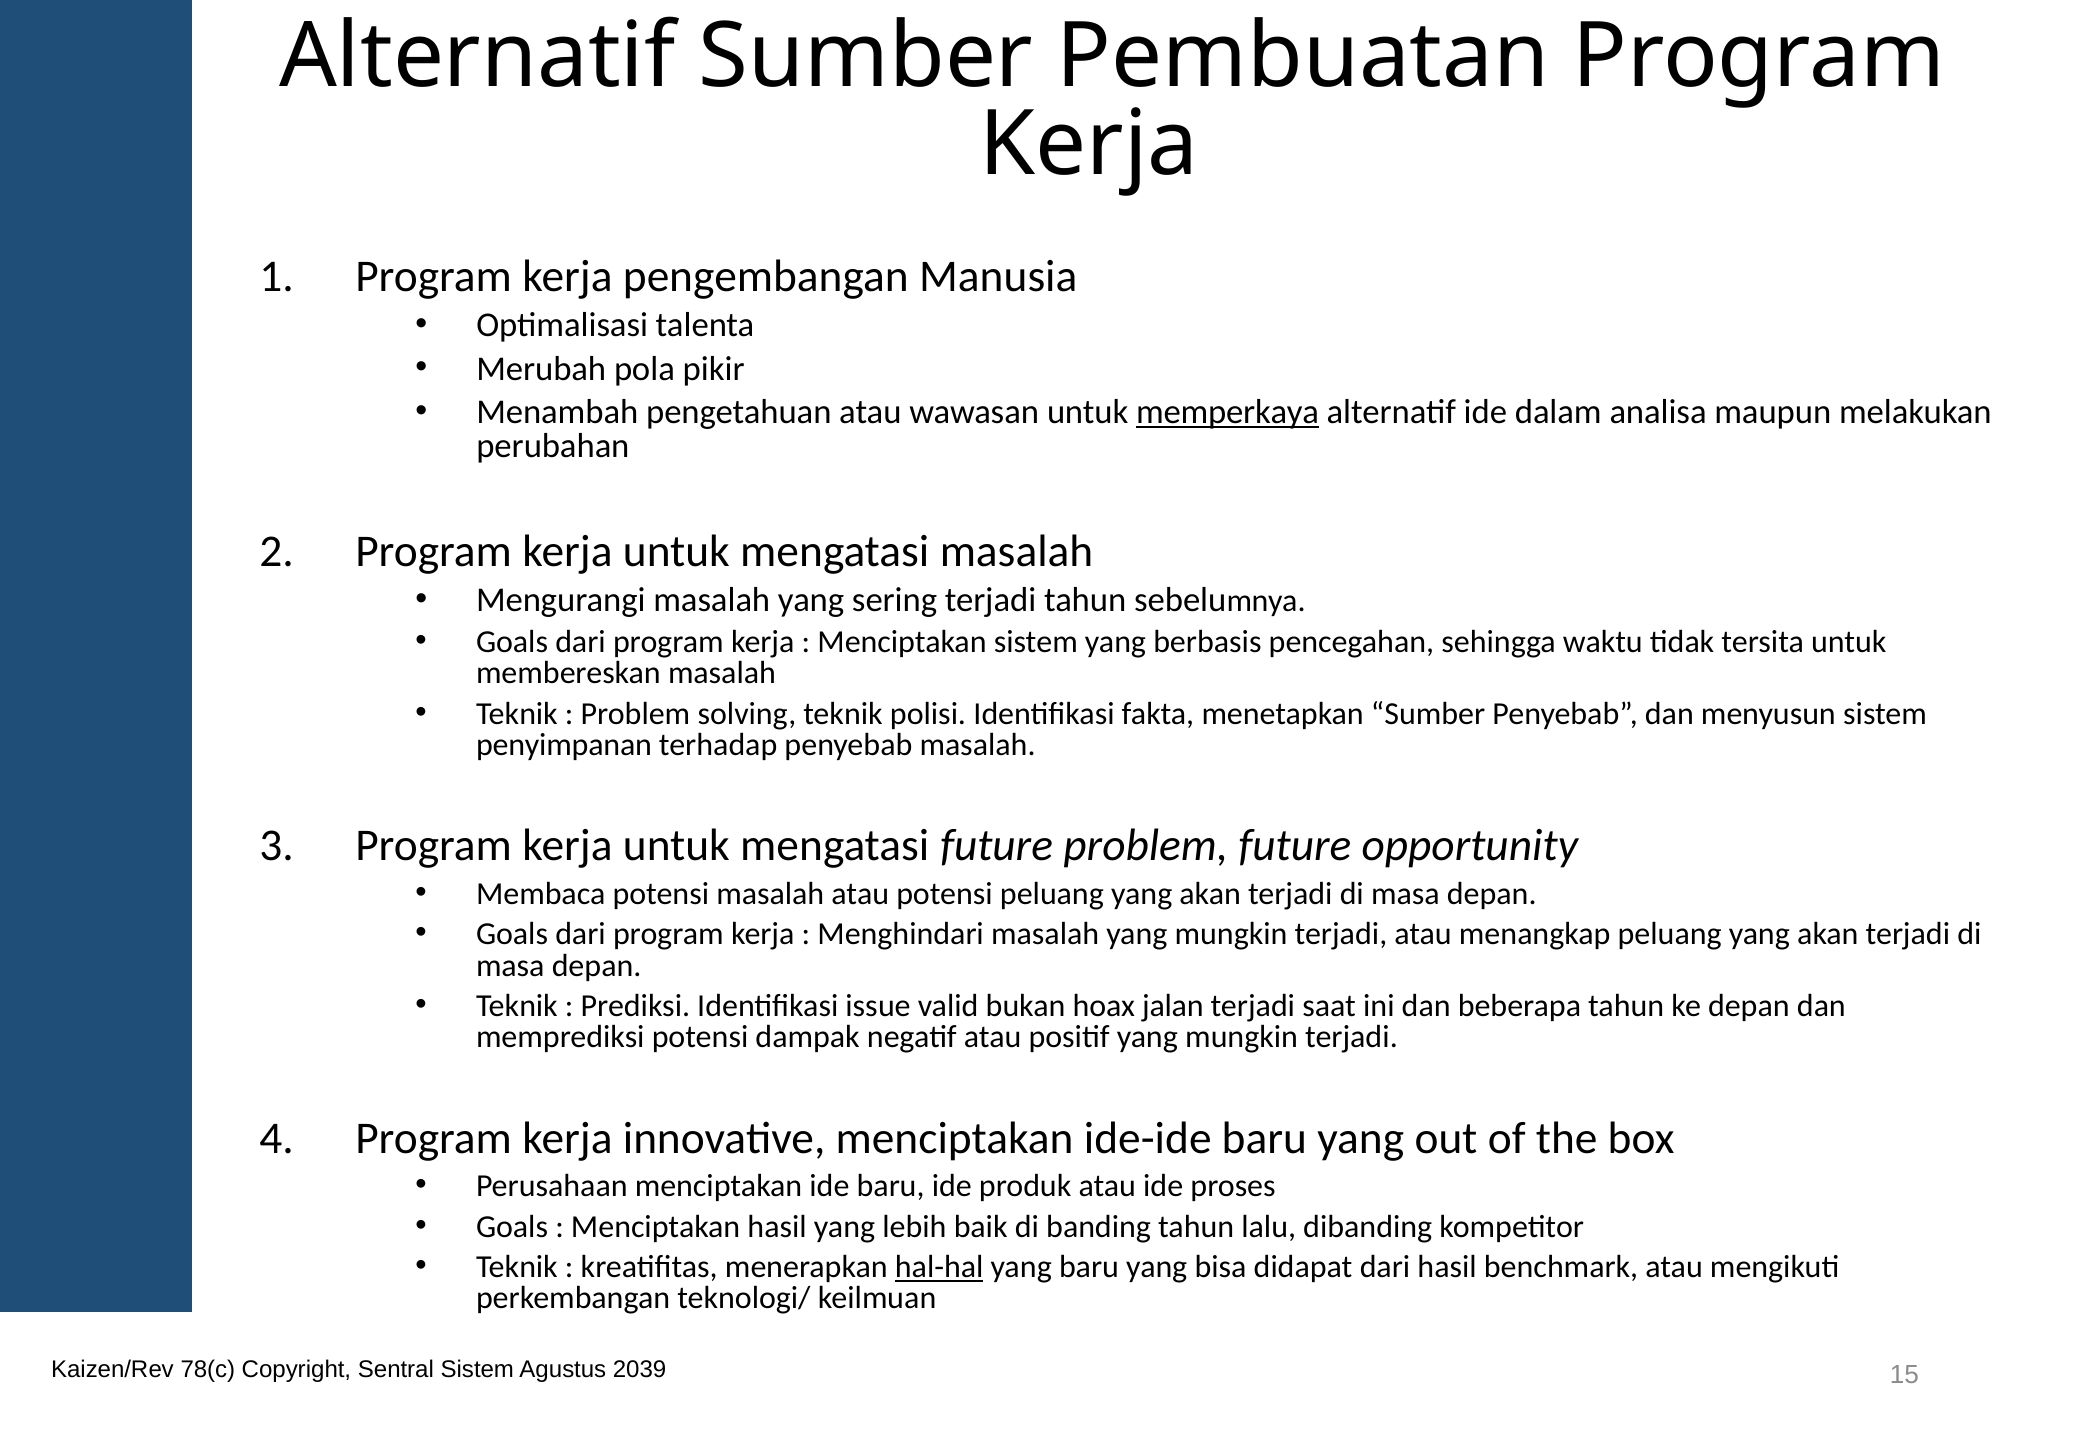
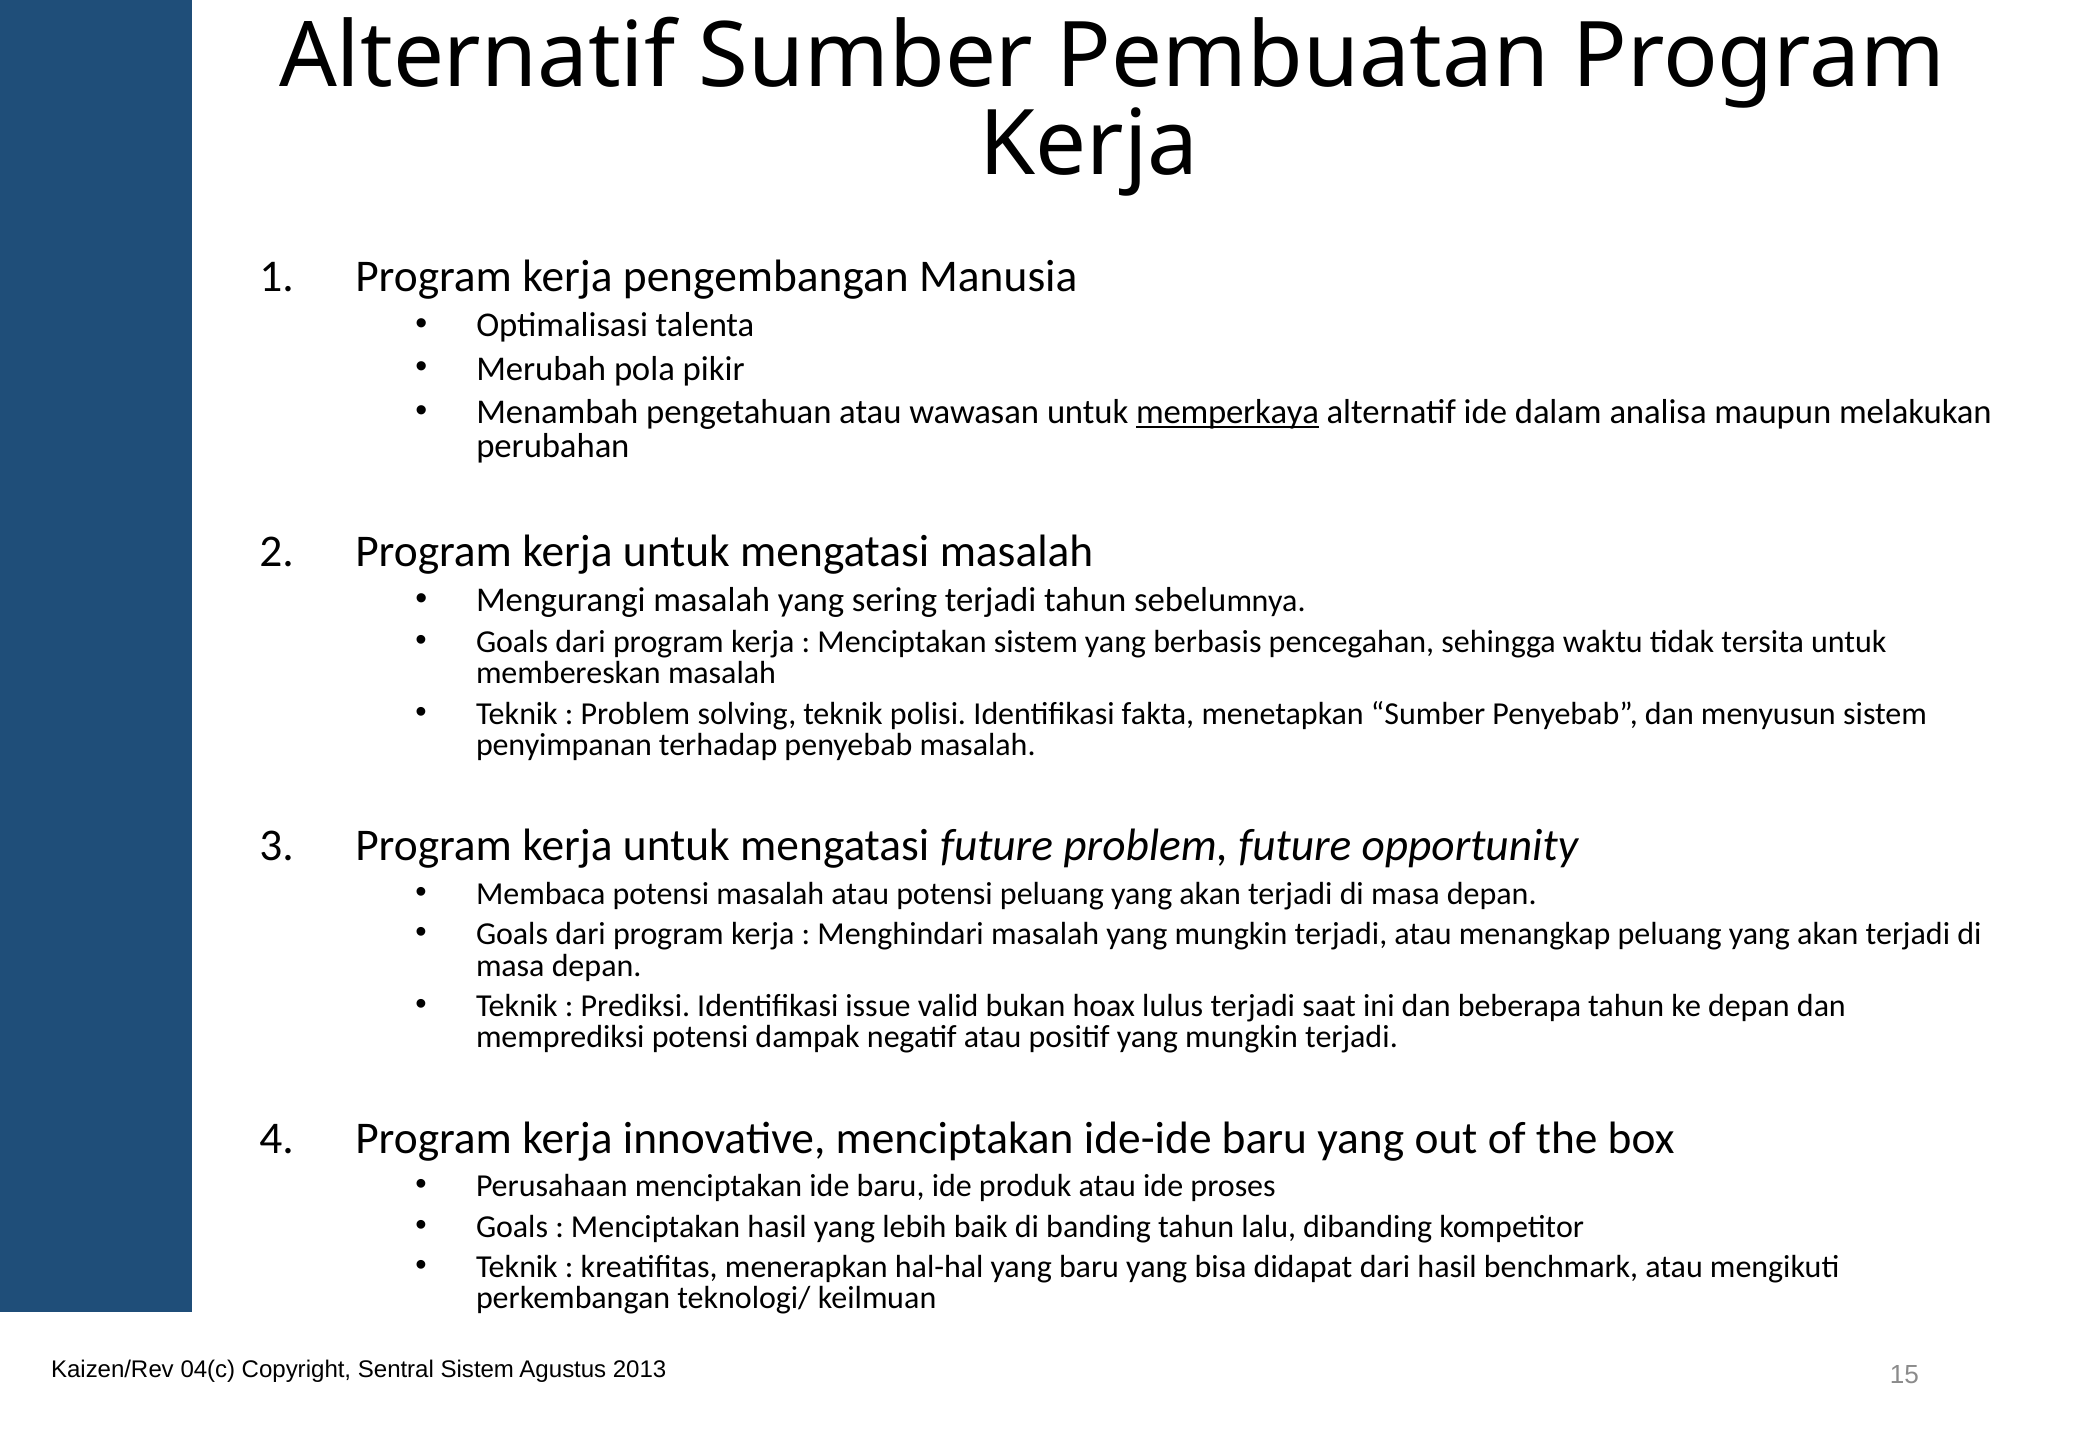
jalan: jalan -> lulus
hal-hal underline: present -> none
78(c: 78(c -> 04(c
2039: 2039 -> 2013
